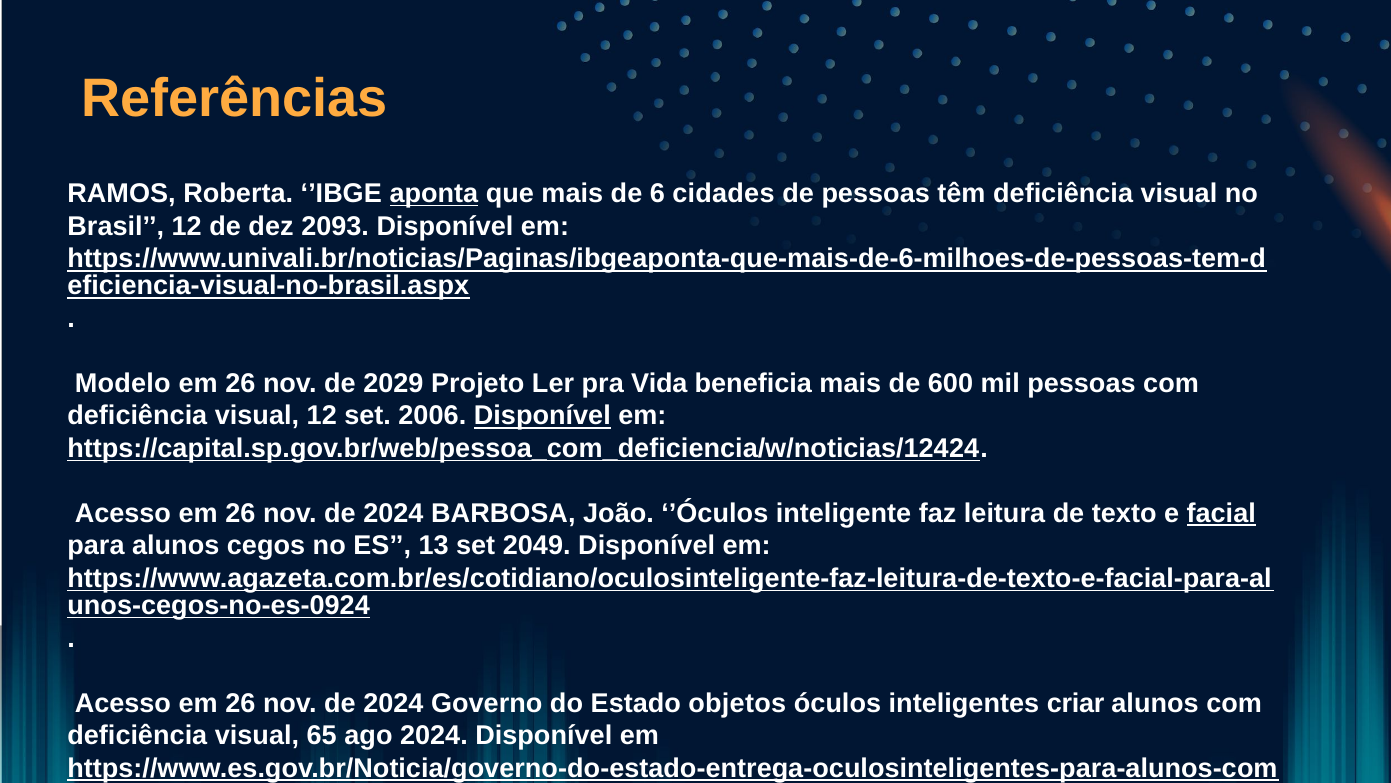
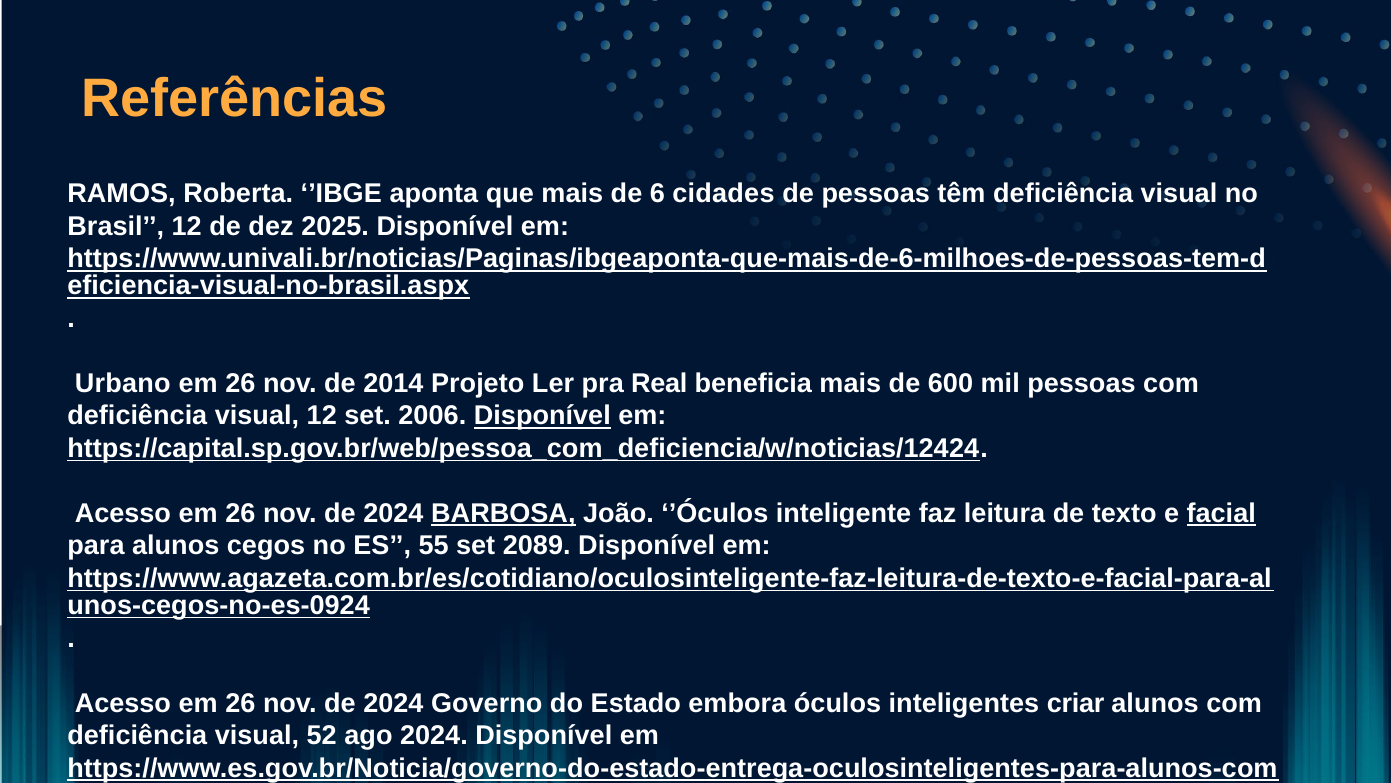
aponta underline: present -> none
2093: 2093 -> 2025
Modelo: Modelo -> Urbano
2029: 2029 -> 2014
Vida: Vida -> Real
BARBOSA underline: none -> present
13: 13 -> 55
2049: 2049 -> 2089
objetos: objetos -> embora
65: 65 -> 52
